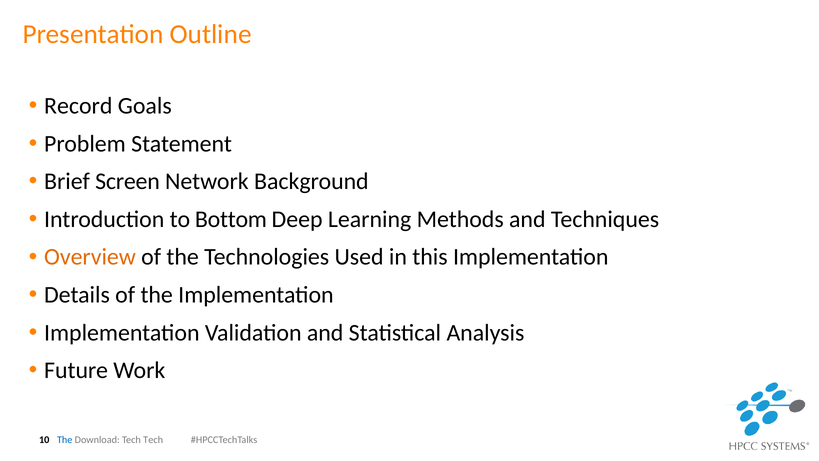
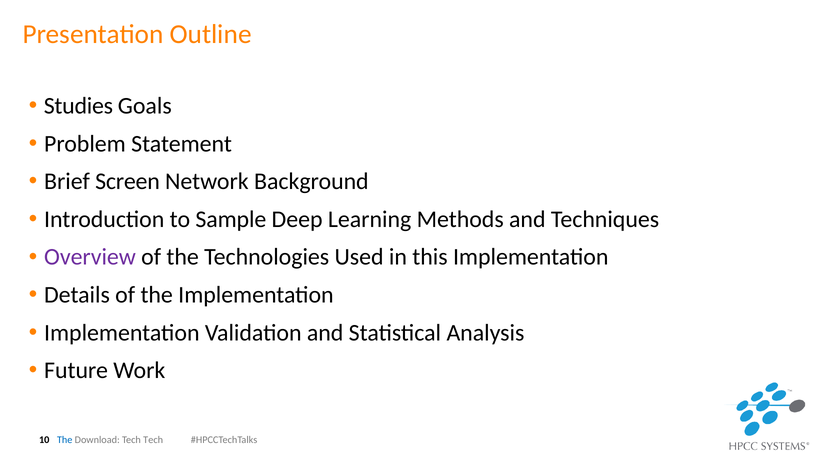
Record: Record -> Studies
Bottom: Bottom -> Sample
Overview colour: orange -> purple
